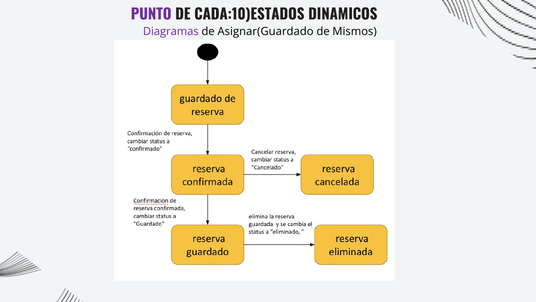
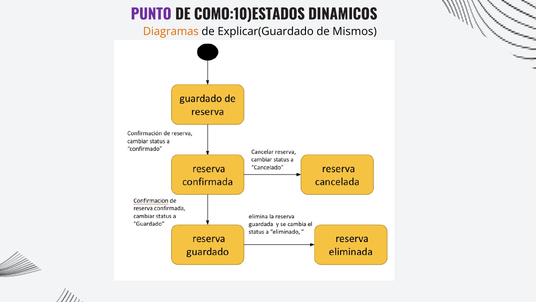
CADA:10)ESTADOS: CADA:10)ESTADOS -> COMO:10)ESTADOS
Diagramas colour: purple -> orange
Asignar(Guardado: Asignar(Guardado -> Explicar(Guardado
